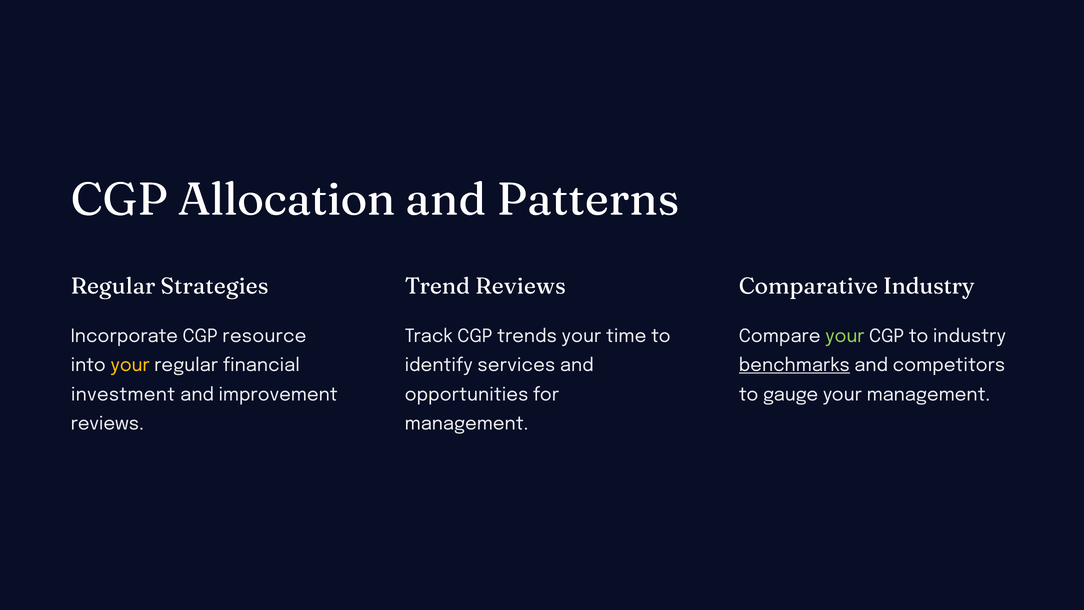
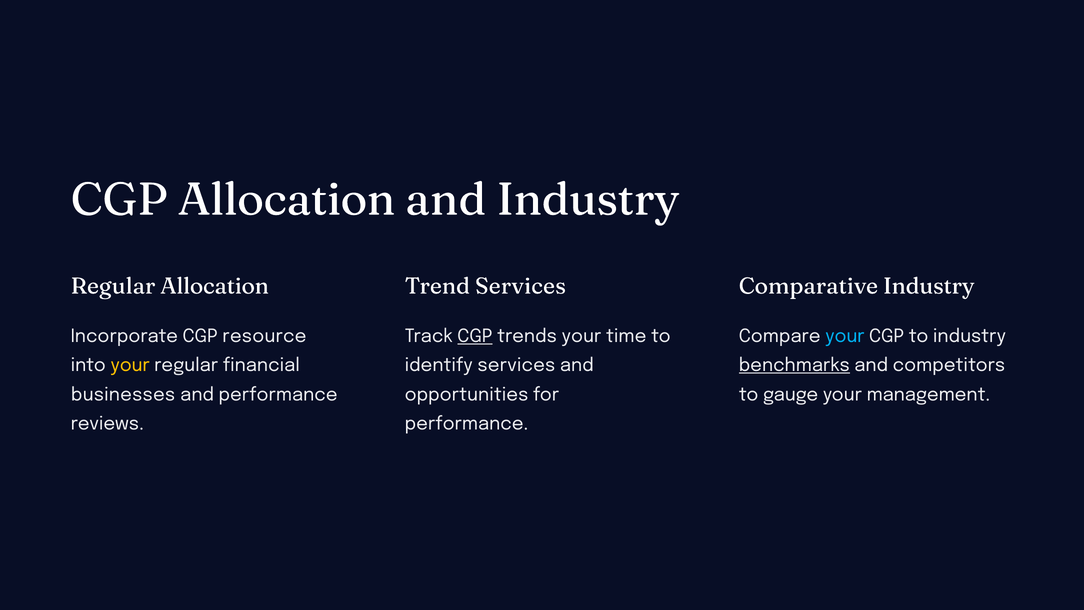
and Patterns: Patterns -> Industry
Regular Strategies: Strategies -> Allocation
Trend Reviews: Reviews -> Services
CGP at (475, 336) underline: none -> present
your at (845, 336) colour: light green -> light blue
investment: investment -> businesses
and improvement: improvement -> performance
management at (467, 424): management -> performance
